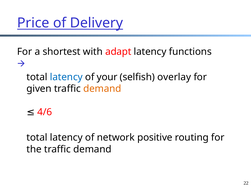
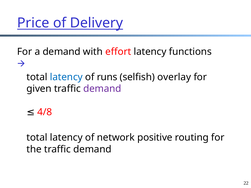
a shortest: shortest -> demand
adapt: adapt -> effort
your: your -> runs
demand at (102, 89) colour: orange -> purple
4/6: 4/6 -> 4/8
